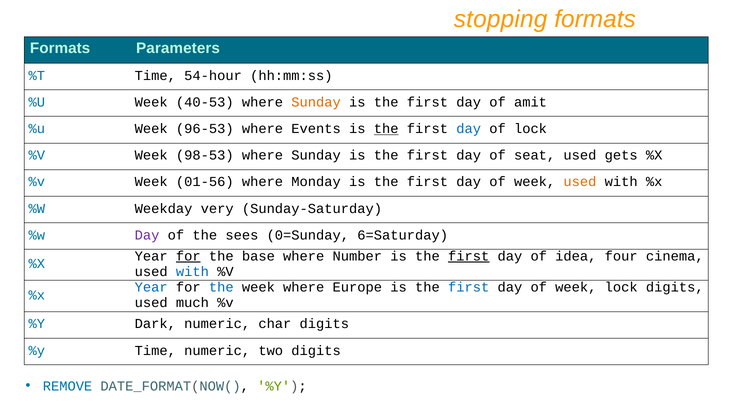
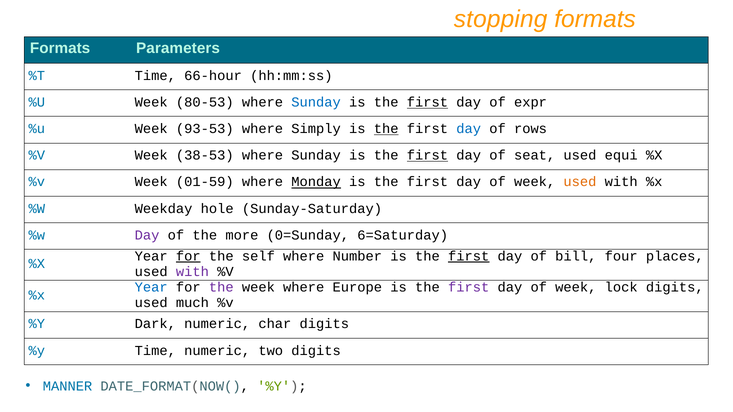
54-hour: 54-hour -> 66-hour
40-53: 40-53 -> 80-53
Sunday at (316, 102) colour: orange -> blue
first at (427, 102) underline: none -> present
amit: amit -> expr
96-53: 96-53 -> 93-53
Events: Events -> Simply
of lock: lock -> rows
98-53: 98-53 -> 38-53
first at (427, 156) underline: none -> present
gets: gets -> equi
01-56: 01-56 -> 01-59
Monday underline: none -> present
very: very -> hole
sees: sees -> more
base: base -> self
idea: idea -> bill
cinema: cinema -> places
with at (192, 272) colour: blue -> purple
the at (221, 288) colour: blue -> purple
first at (469, 288) colour: blue -> purple
REMOVE: REMOVE -> MANNER
